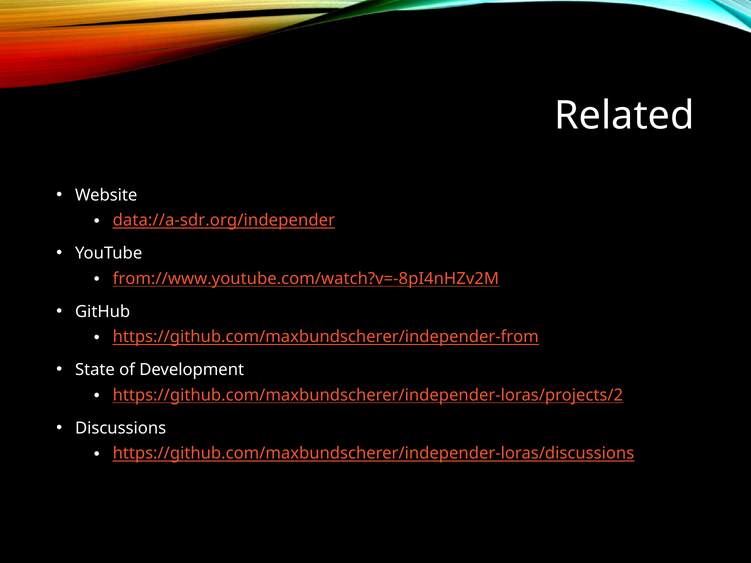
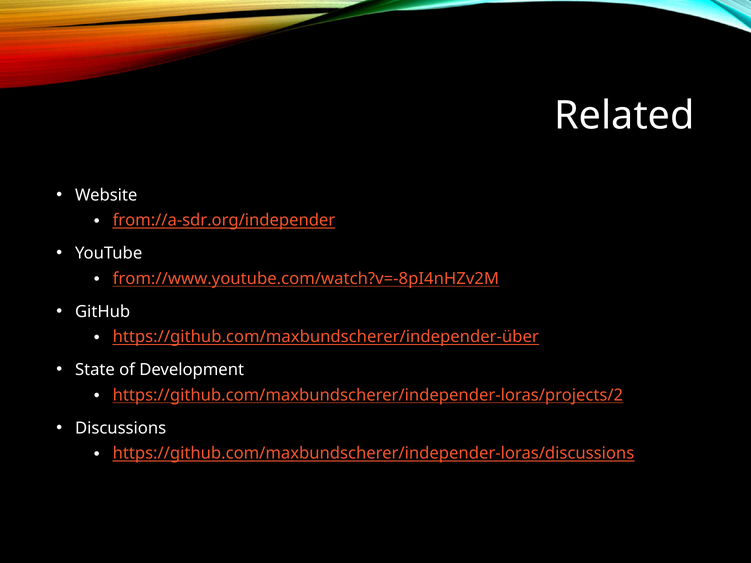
data://a-sdr.org/independer: data://a-sdr.org/independer -> from://a-sdr.org/independer
https://github.com/maxbundscherer/independer-from: https://github.com/maxbundscherer/independer-from -> https://github.com/maxbundscherer/independer-über
